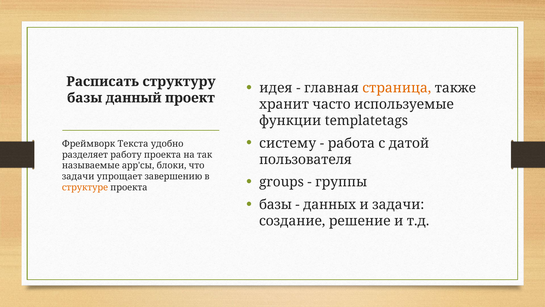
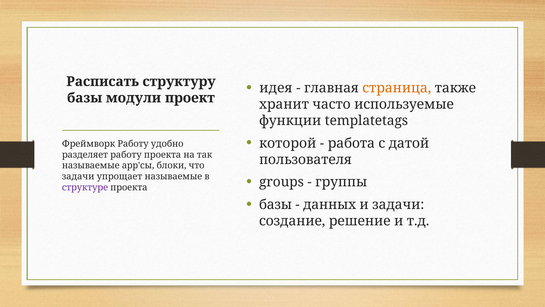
данный: данный -> модули
систему: систему -> которой
Фреймворк Текста: Текста -> Работу
упрощает завершению: завершению -> называемые
структуре colour: orange -> purple
